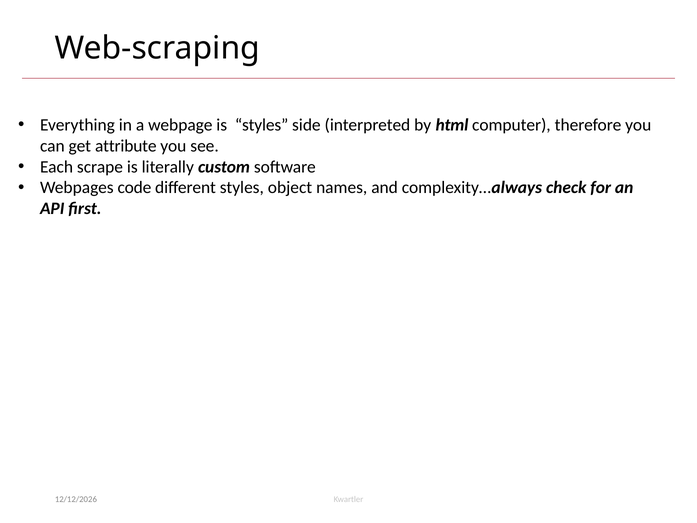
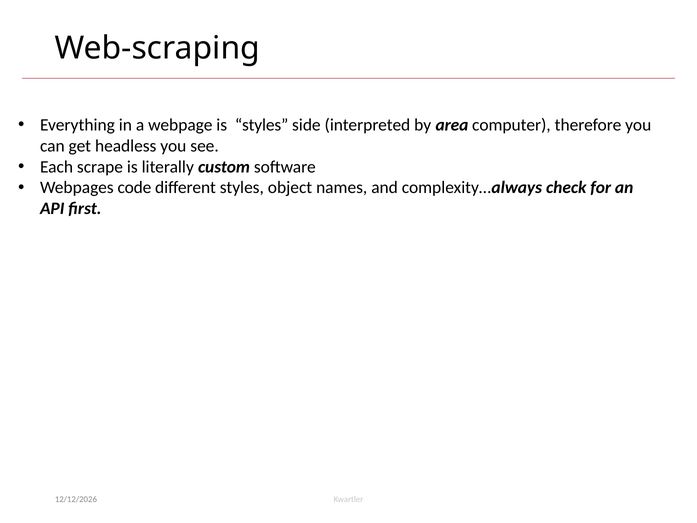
html: html -> area
attribute: attribute -> headless
